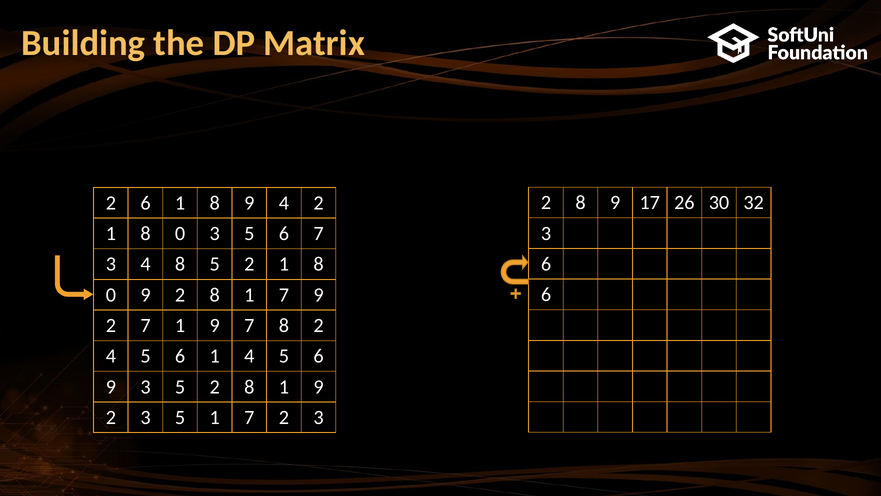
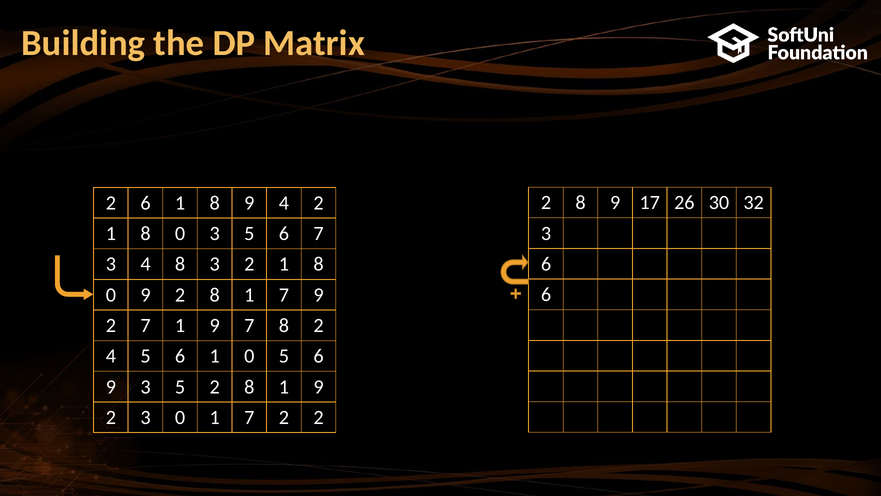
8 5: 5 -> 3
1 4: 4 -> 0
2 3 5: 5 -> 0
7 2 3: 3 -> 2
